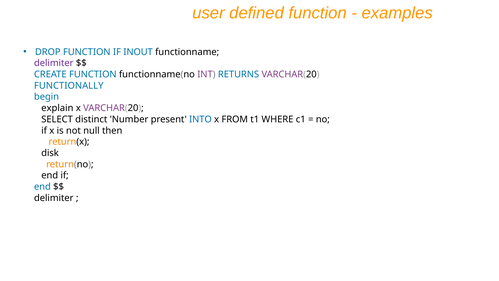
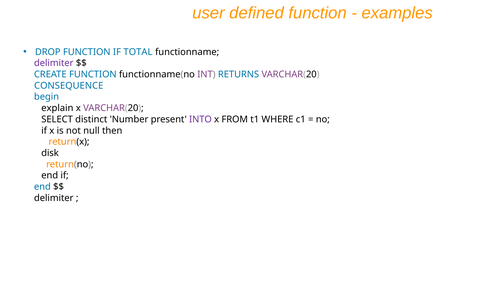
INOUT: INOUT -> TOTAL
FUNCTIONALLY: FUNCTIONALLY -> CONSEQUENCE
INTO colour: blue -> purple
